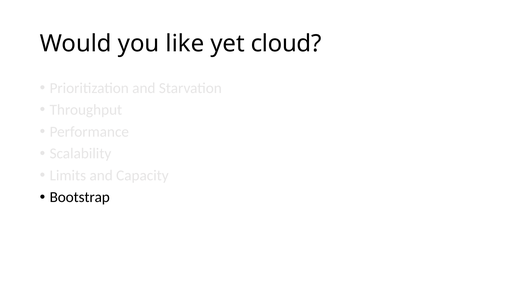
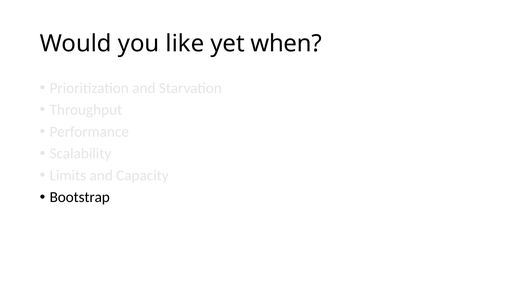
cloud: cloud -> when
